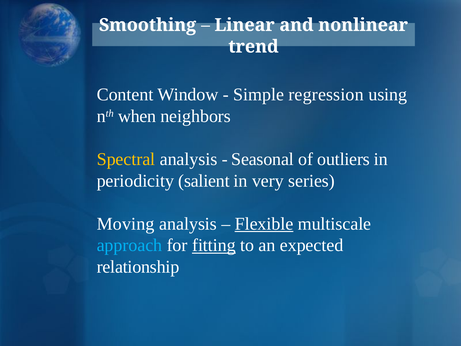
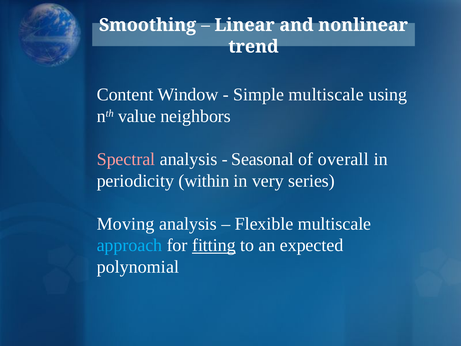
Simple regression: regression -> multiscale
when: when -> value
Spectral colour: yellow -> pink
outliers: outliers -> overall
salient: salient -> within
Flexible underline: present -> none
relationship: relationship -> polynomial
